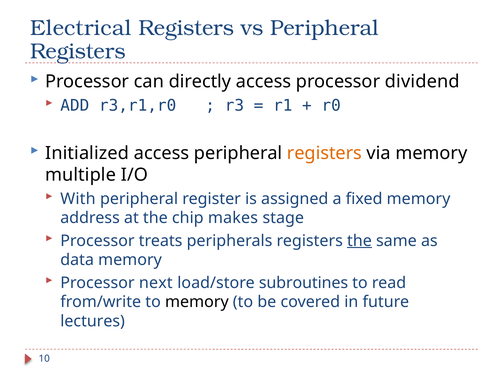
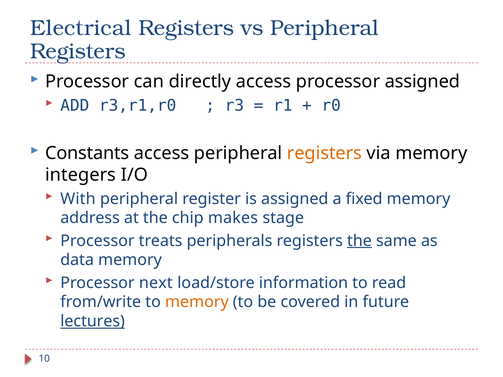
processor dividend: dividend -> assigned
Initialized: Initialized -> Constants
multiple: multiple -> integers
subroutines: subroutines -> information
memory at (197, 302) colour: black -> orange
lectures underline: none -> present
